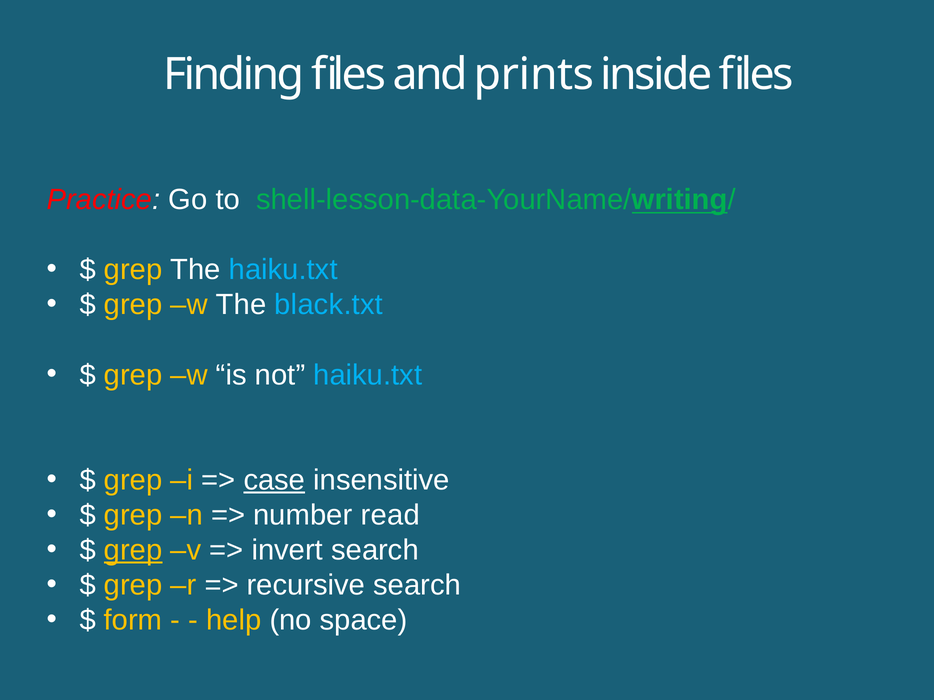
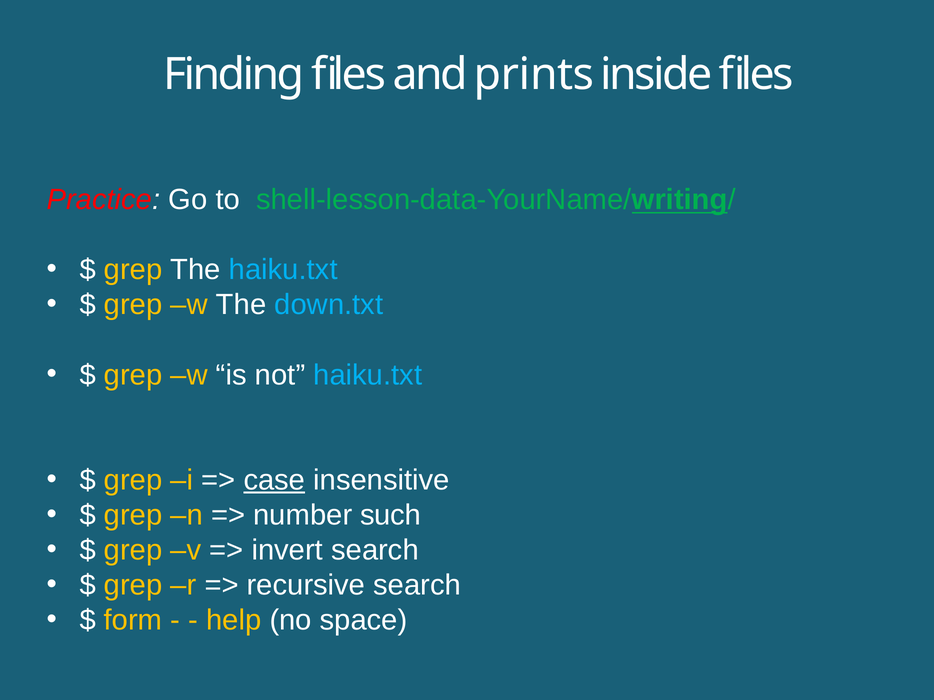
black.txt: black.txt -> down.txt
read: read -> such
grep at (133, 550) underline: present -> none
